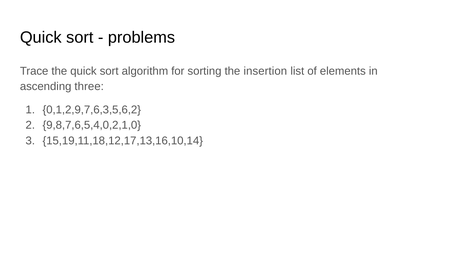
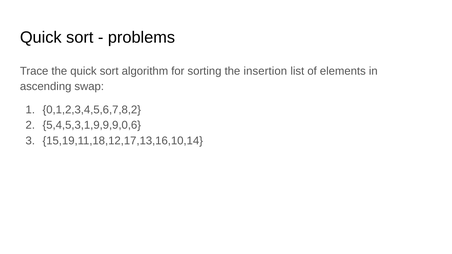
three: three -> swap
0,1,2,9,7,6,3,5,6,2: 0,1,2,9,7,6,3,5,6,2 -> 0,1,2,3,4,5,6,7,8,2
9,8,7,6,5,4,0,2,1,0: 9,8,7,6,5,4,0,2,1,0 -> 5,4,5,3,1,9,9,9,0,6
